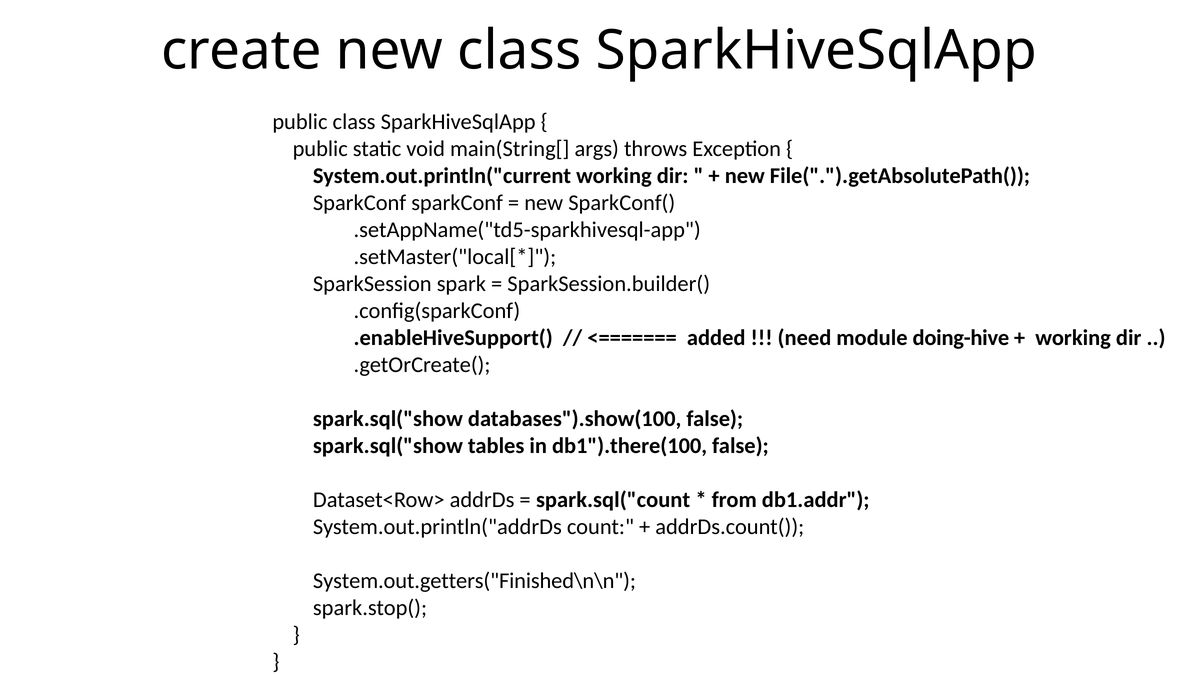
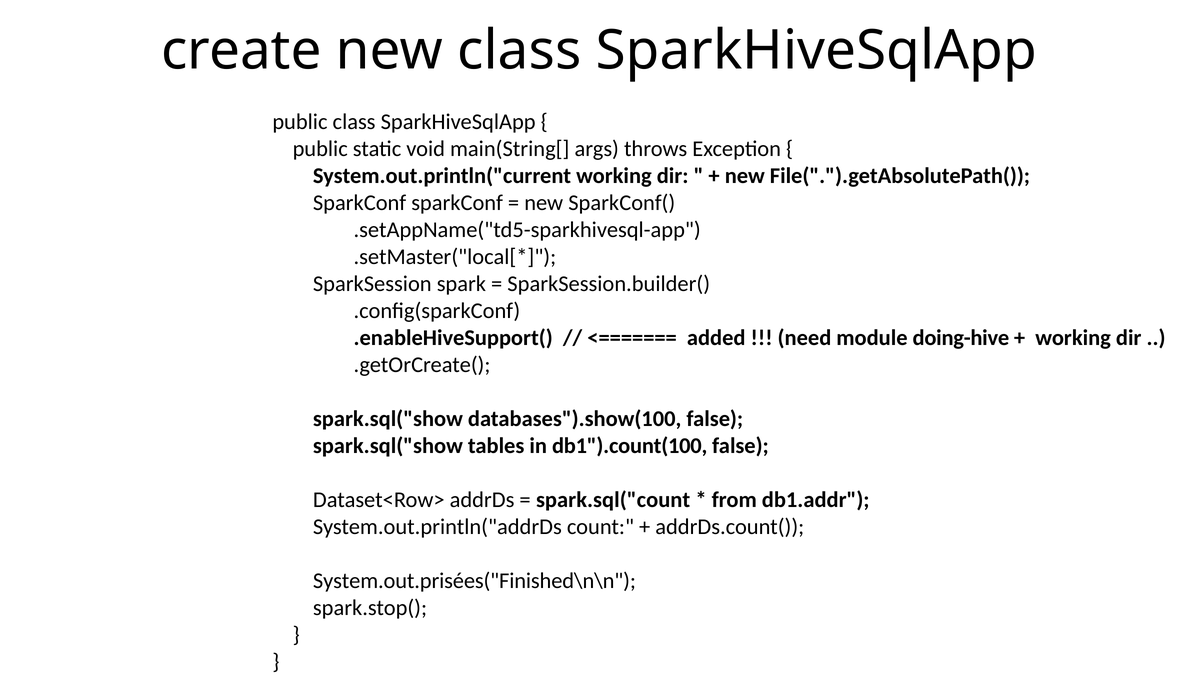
db1").there(100: db1").there(100 -> db1").count(100
System.out.getters("Finished\n\n: System.out.getters("Finished\n\n -> System.out.prisées("Finished\n\n
